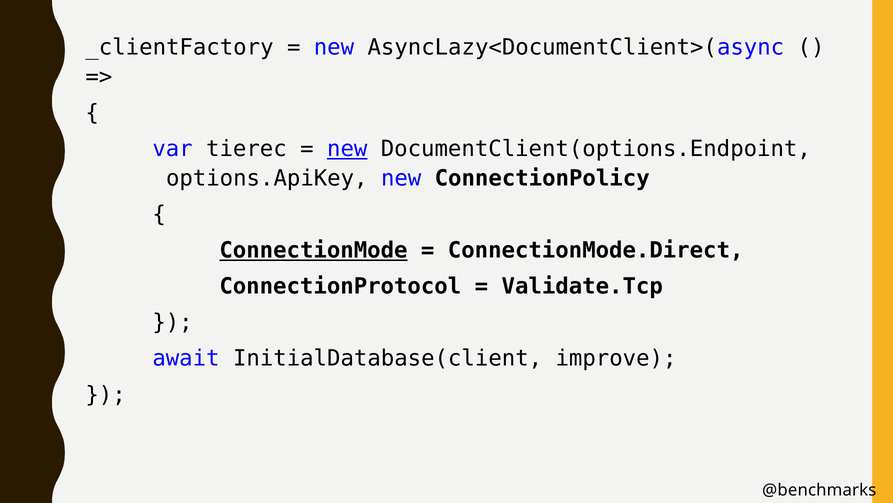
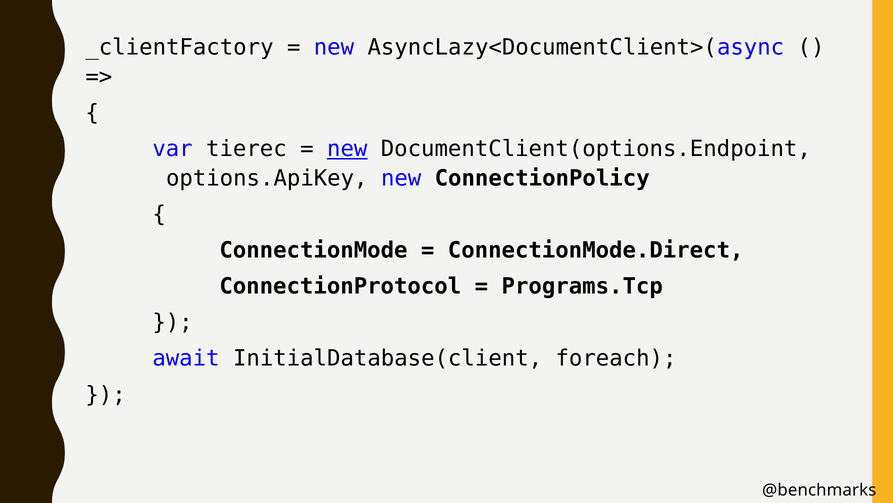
ConnectionMode underline: present -> none
Validate.Tcp: Validate.Tcp -> Programs.Tcp
improve: improve -> foreach
